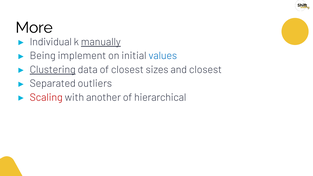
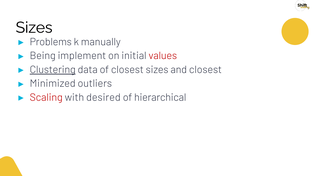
More at (34, 28): More -> Sizes
Individual: Individual -> Problems
manually underline: present -> none
values colour: blue -> red
Separated: Separated -> Minimized
another: another -> desired
